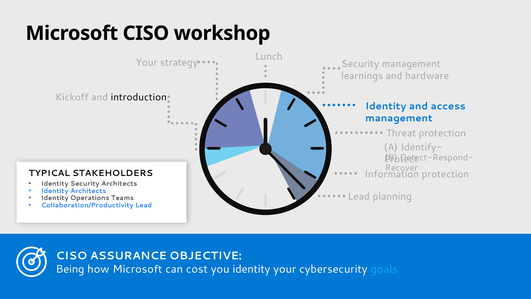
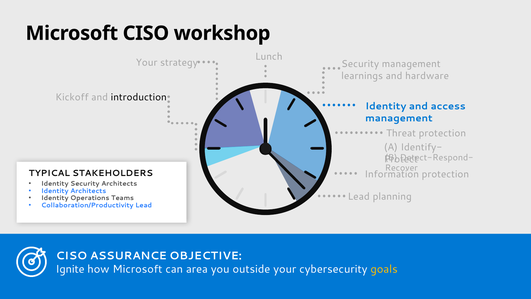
Being: Being -> Ignite
cost: cost -> area
you identity: identity -> outside
goals colour: light blue -> yellow
